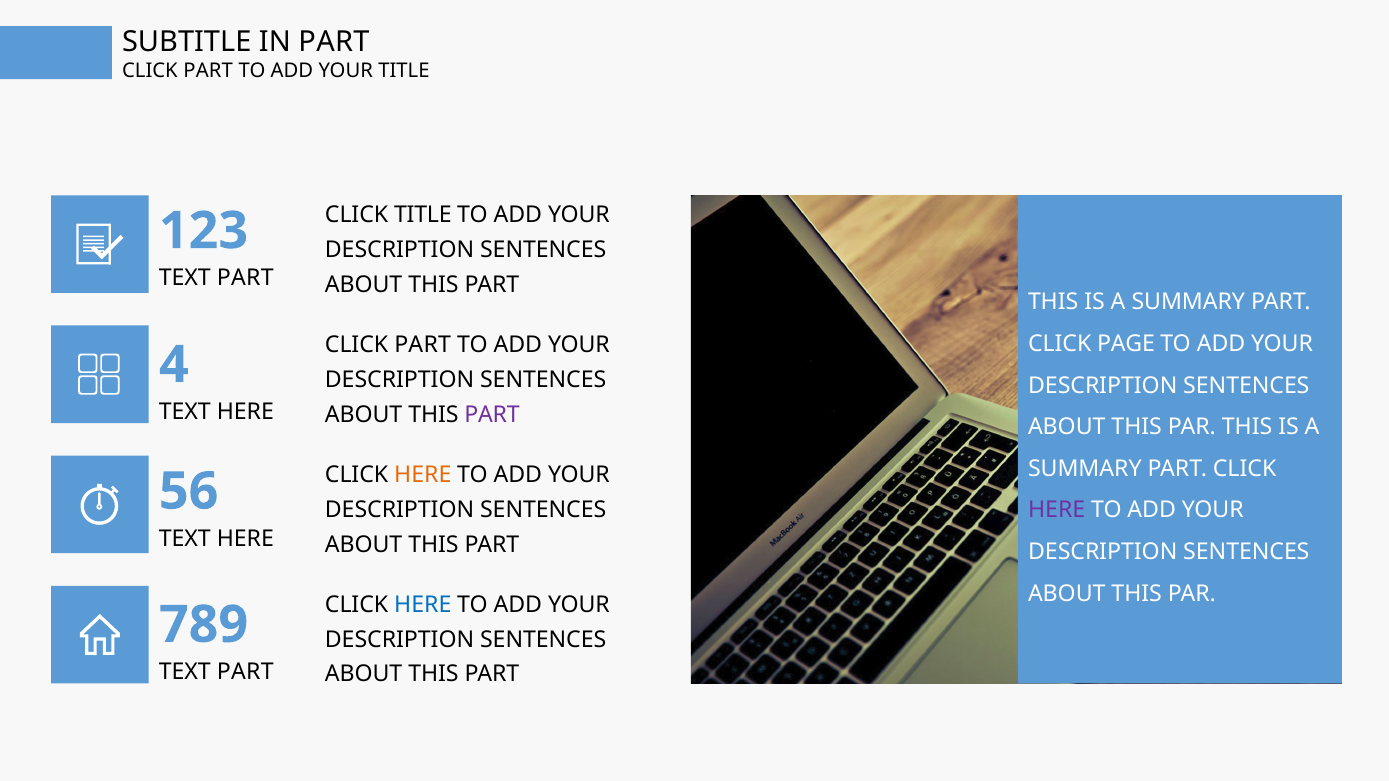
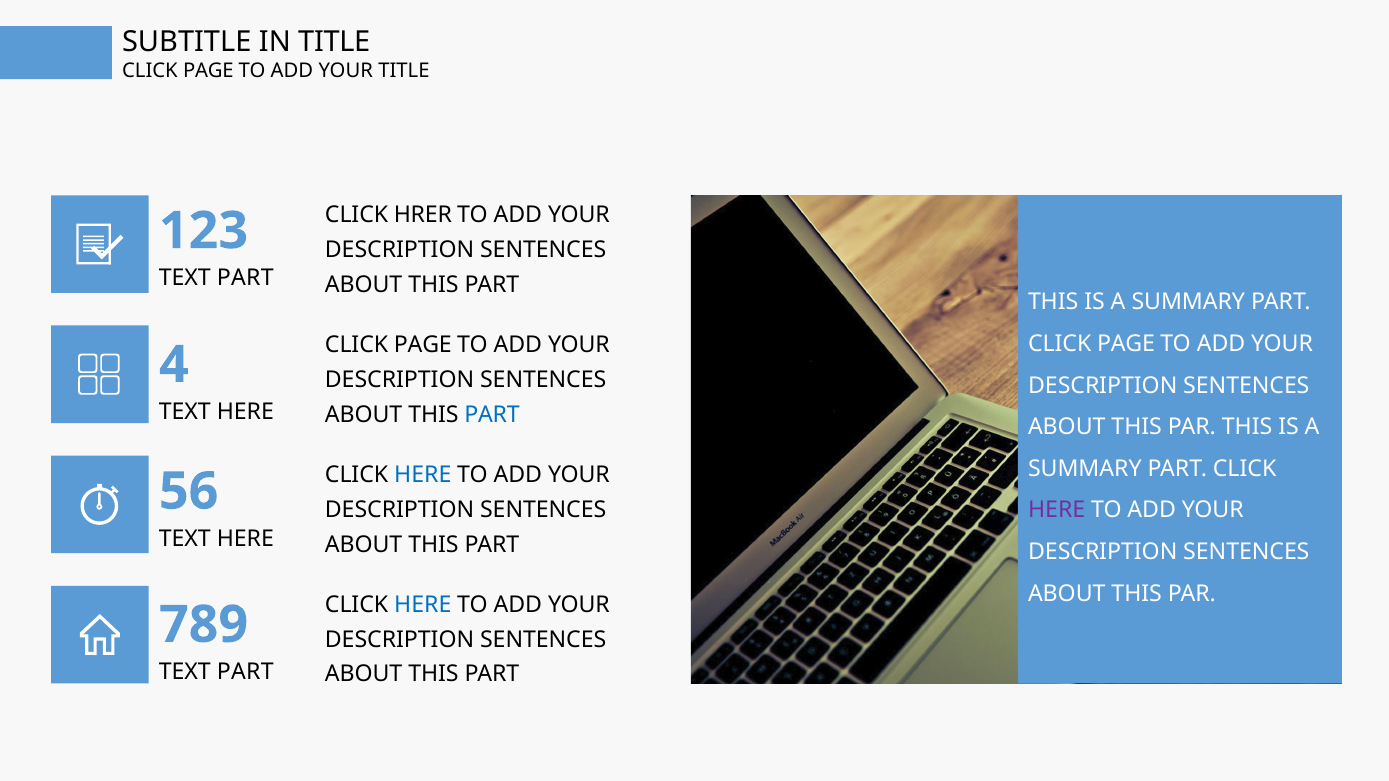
IN PART: PART -> TITLE
PART at (208, 71): PART -> PAGE
CLICK TITLE: TITLE -> HRER
PART at (423, 345): PART -> PAGE
PART at (492, 415) colour: purple -> blue
HERE at (423, 475) colour: orange -> blue
